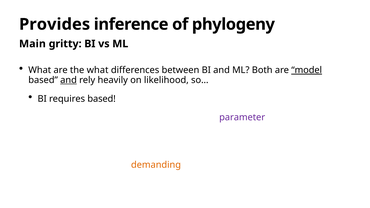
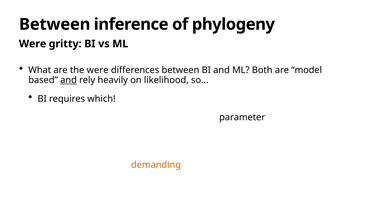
Provides at (55, 24): Provides -> Between
Main at (32, 44): Main -> Were
the what: what -> were
model underline: present -> none
requires based: based -> which
parameter colour: purple -> black
